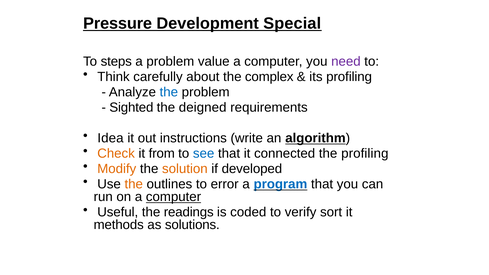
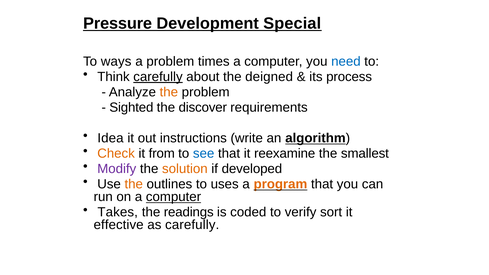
steps: steps -> ways
value: value -> times
need colour: purple -> blue
carefully at (158, 77) underline: none -> present
complex: complex -> deigned
its proﬁling: proﬁling -> process
the at (169, 92) colour: blue -> orange
deigned: deigned -> discover
connected: connected -> reexamine
the proﬁling: proﬁling -> smallest
Modify colour: orange -> purple
error: error -> uses
program colour: blue -> orange
Useful: Useful -> Takes
methods: methods -> effective
as solutions: solutions -> carefully
